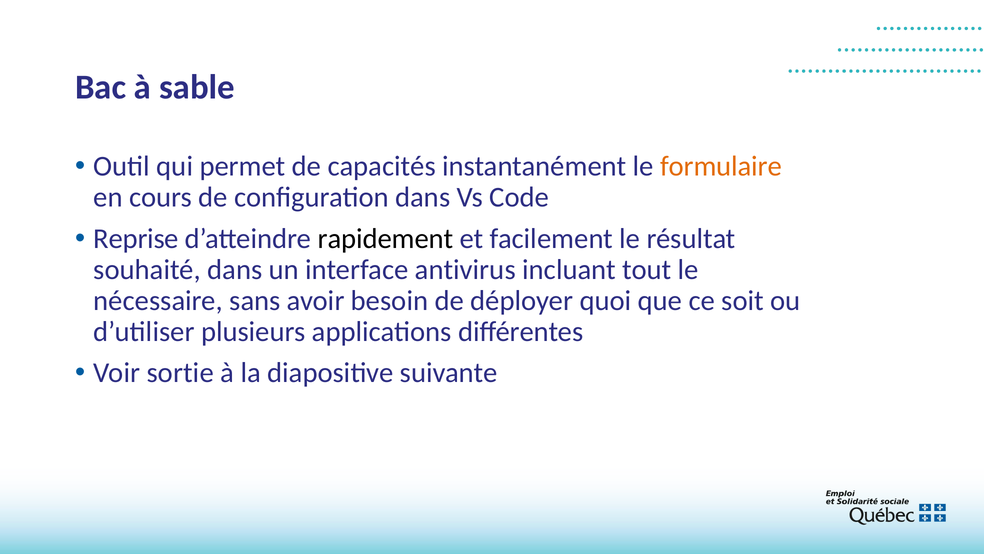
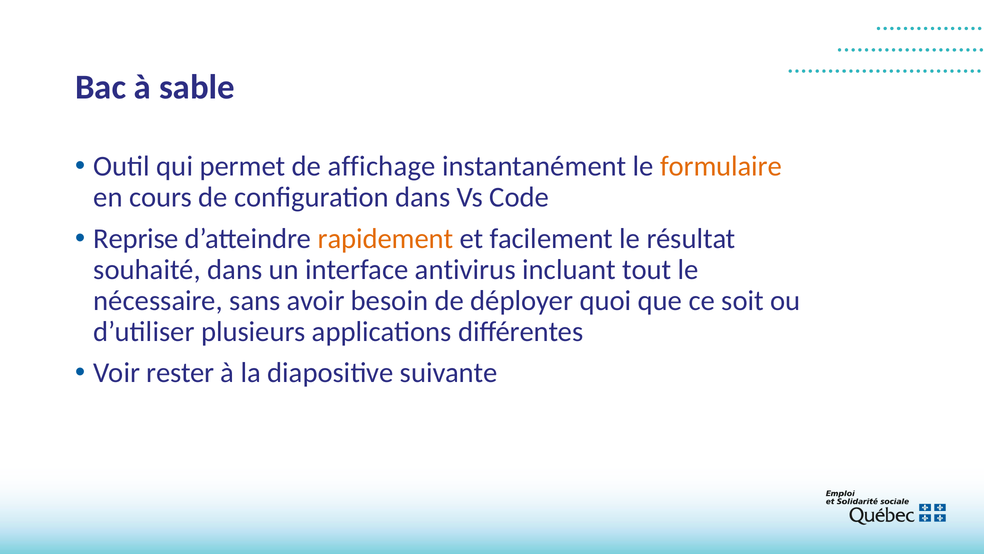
capacités: capacités -> affichage
rapidement colour: black -> orange
sortie: sortie -> rester
